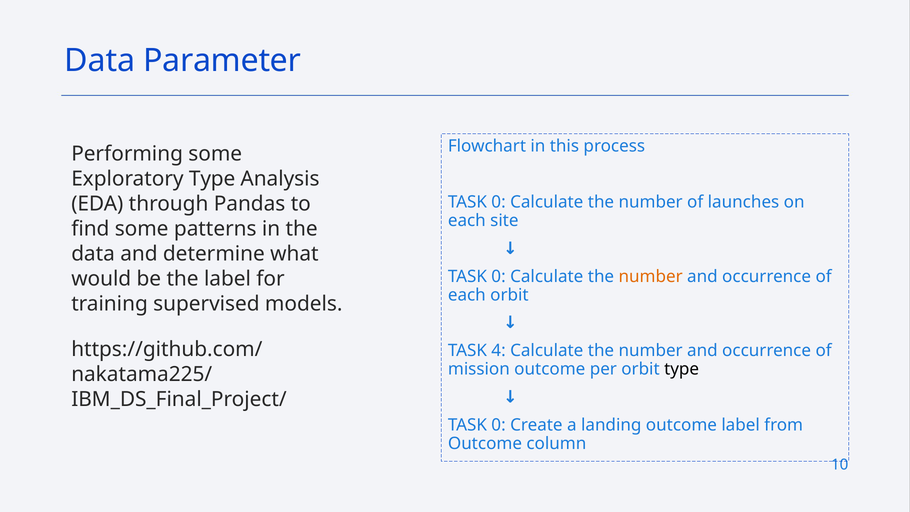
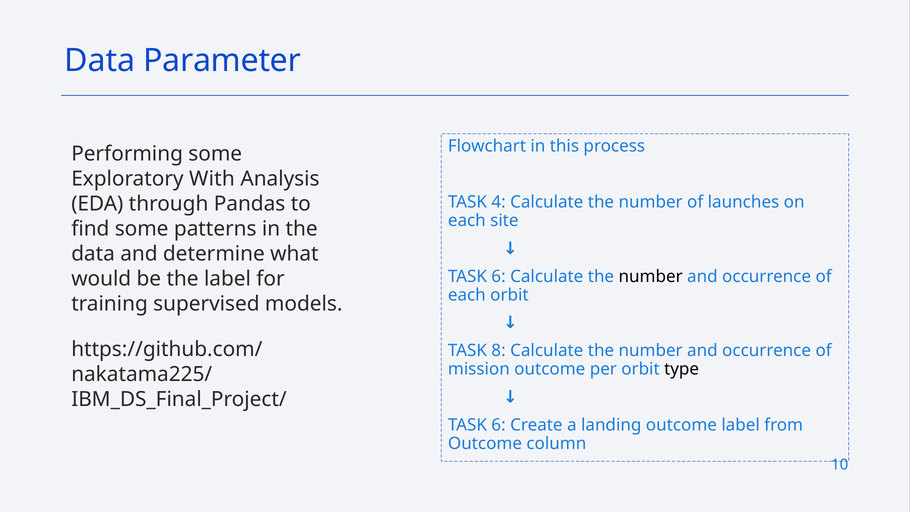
Exploratory Type: Type -> With
0 at (499, 202): 0 -> 4
0 at (499, 276): 0 -> 6
number at (651, 276) colour: orange -> black
4: 4 -> 8
0 at (499, 425): 0 -> 6
